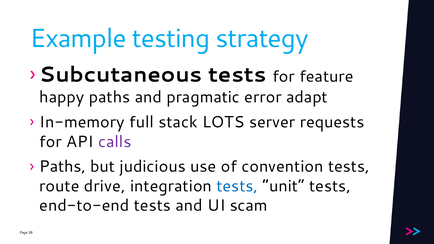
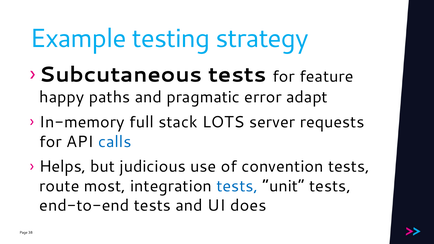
calls colour: purple -> blue
Paths at (63, 167): Paths -> Helps
drive: drive -> most
scam: scam -> does
